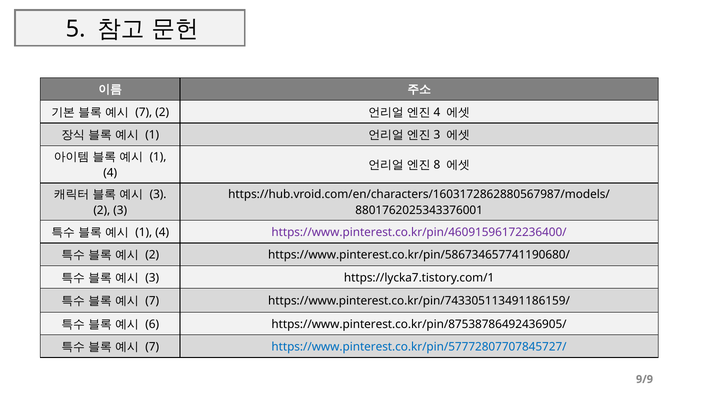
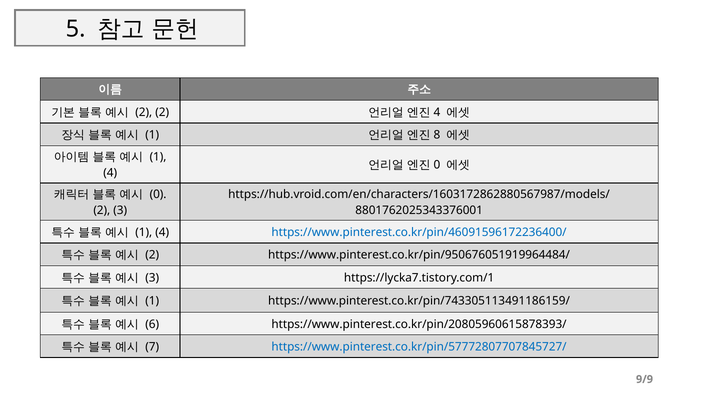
7 at (144, 112): 7 -> 2
3 at (437, 135): 3 -> 8
8 at (437, 165): 8 -> 0
3 at (158, 194): 3 -> 0
https://www.pinterest.co.kr/pin/46091596172236400/ colour: purple -> blue
https://www.pinterest.co.kr/pin/586734657741190680/: https://www.pinterest.co.kr/pin/586734657741190680/ -> https://www.pinterest.co.kr/pin/950676051919964484/
7 at (152, 301): 7 -> 1
https://www.pinterest.co.kr/pin/87538786492436905/: https://www.pinterest.co.kr/pin/87538786492436905/ -> https://www.pinterest.co.kr/pin/20805960615878393/
